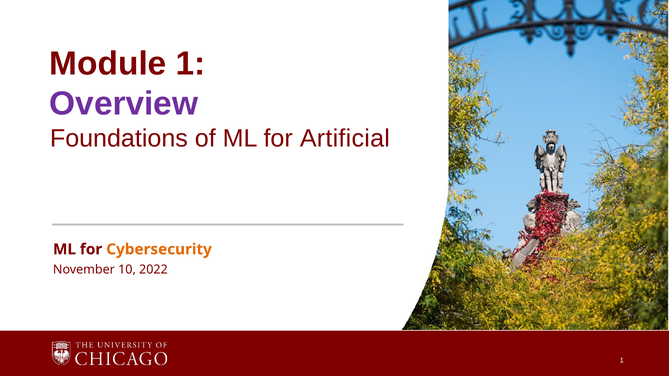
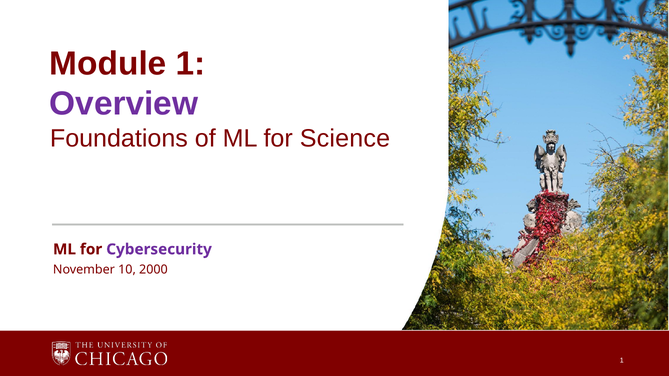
Artificial: Artificial -> Science
Cybersecurity colour: orange -> purple
2022: 2022 -> 2000
